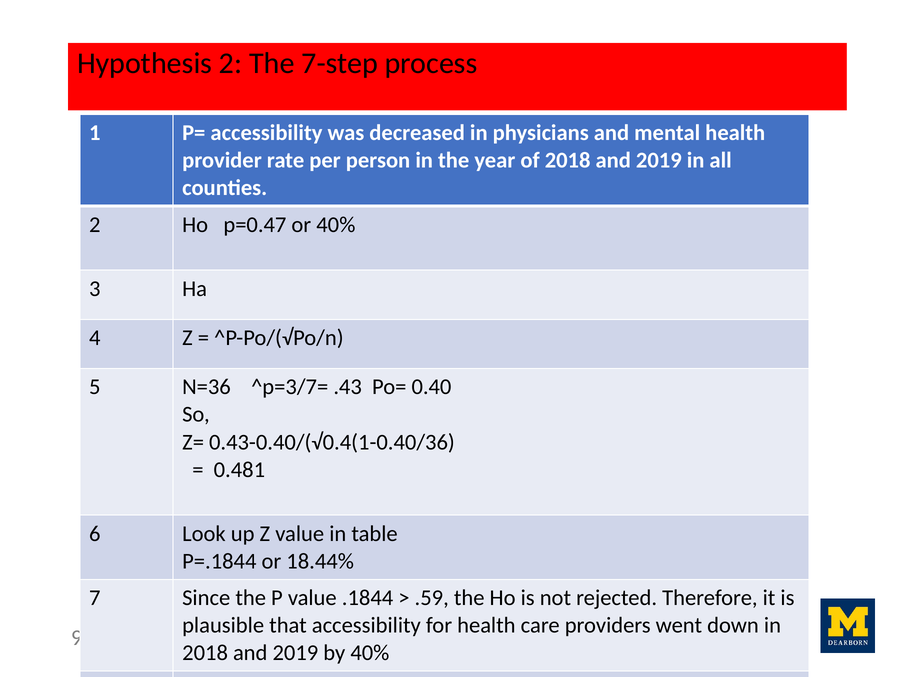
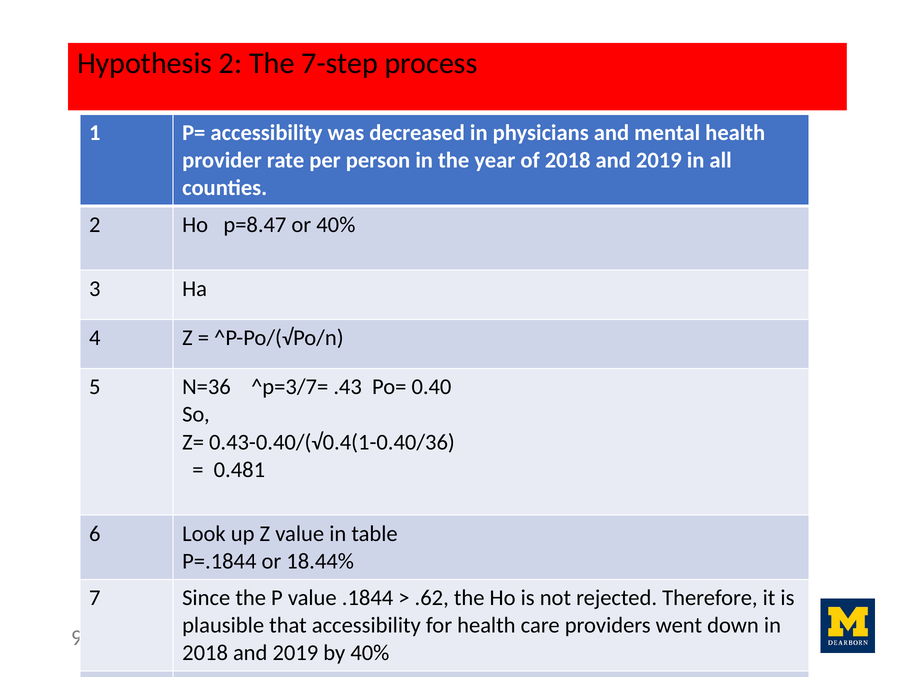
p=0.47: p=0.47 -> p=8.47
.59: .59 -> .62
